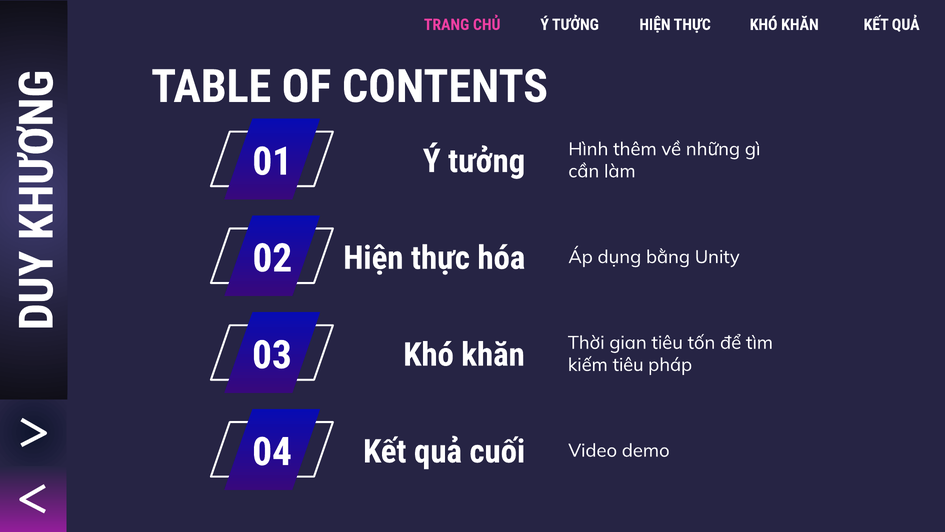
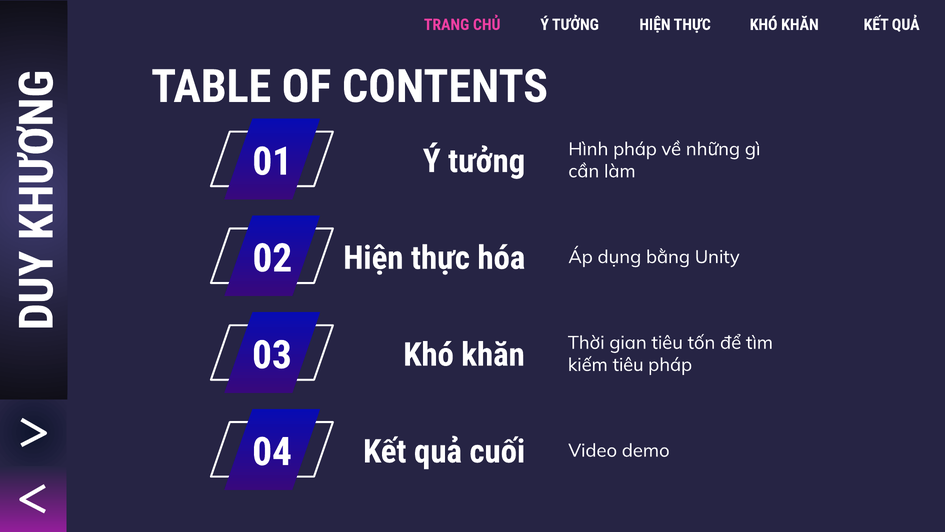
Hình thêm: thêm -> pháp
